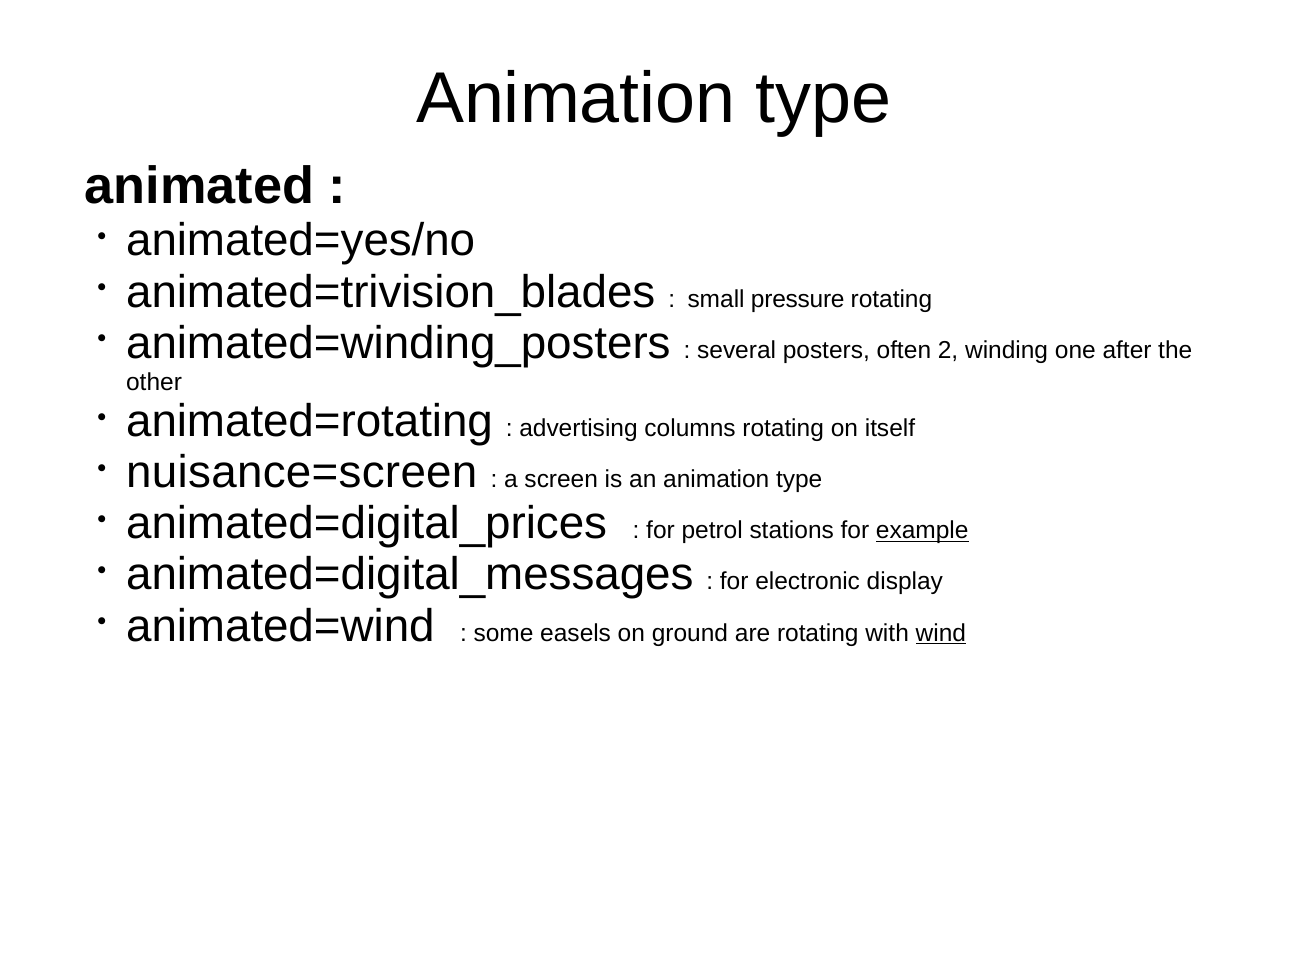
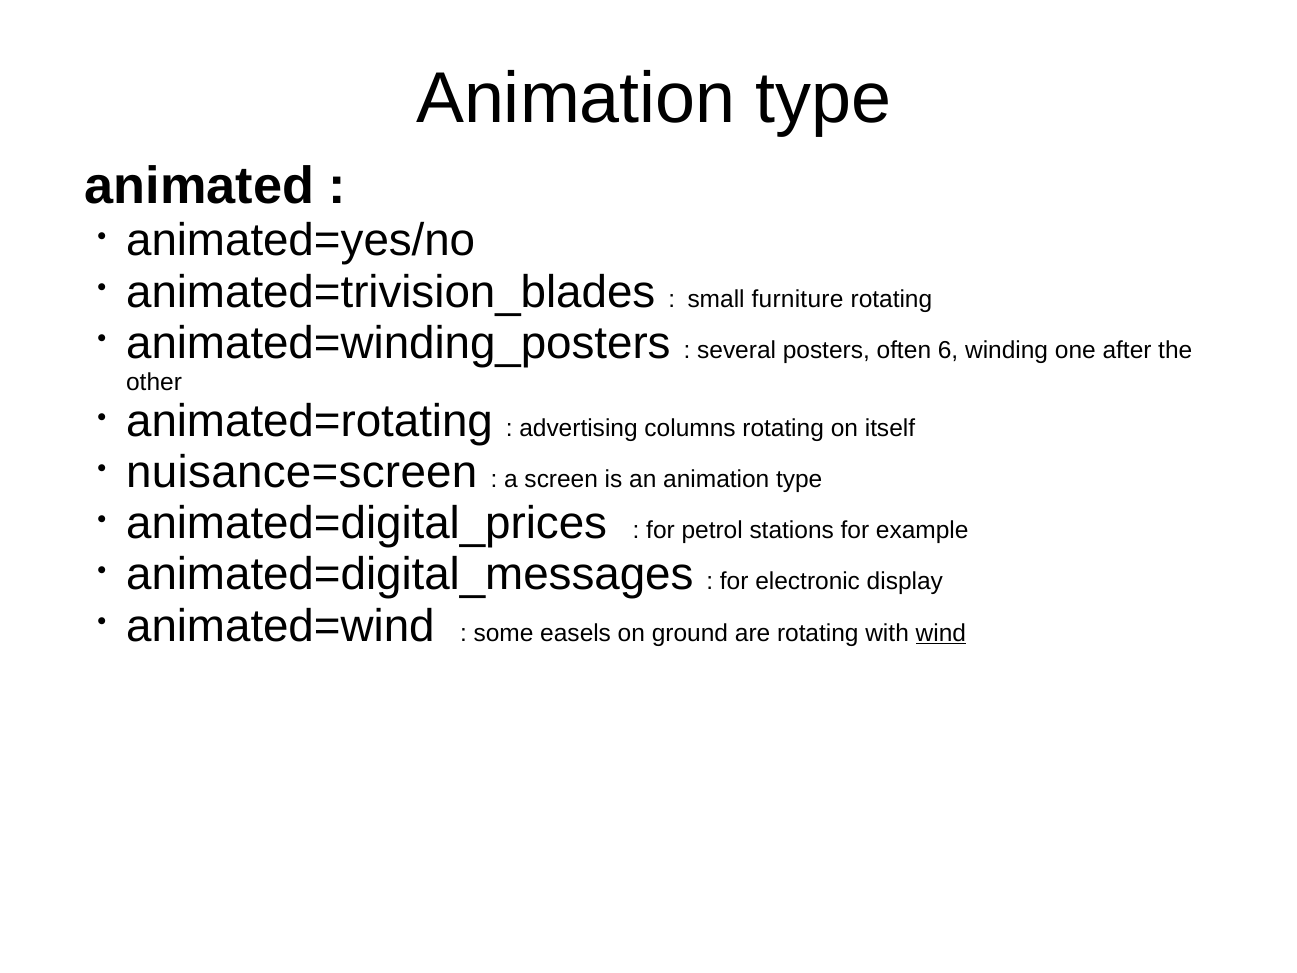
pressure: pressure -> furniture
2: 2 -> 6
example underline: present -> none
